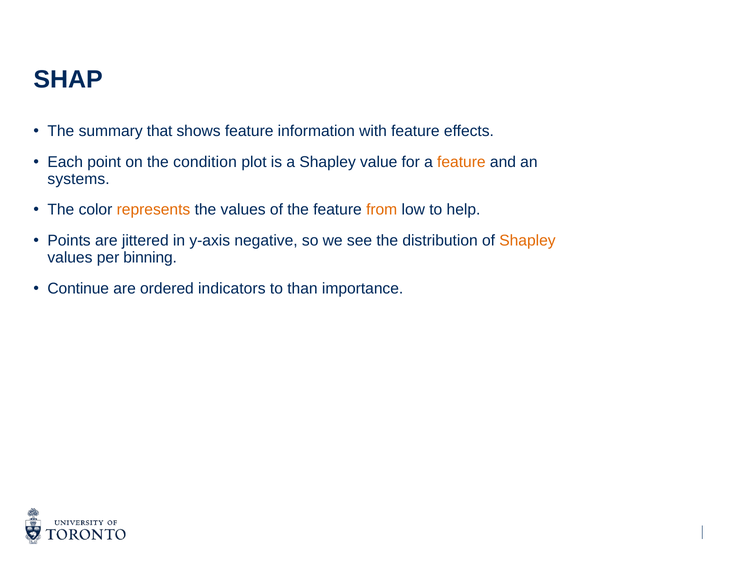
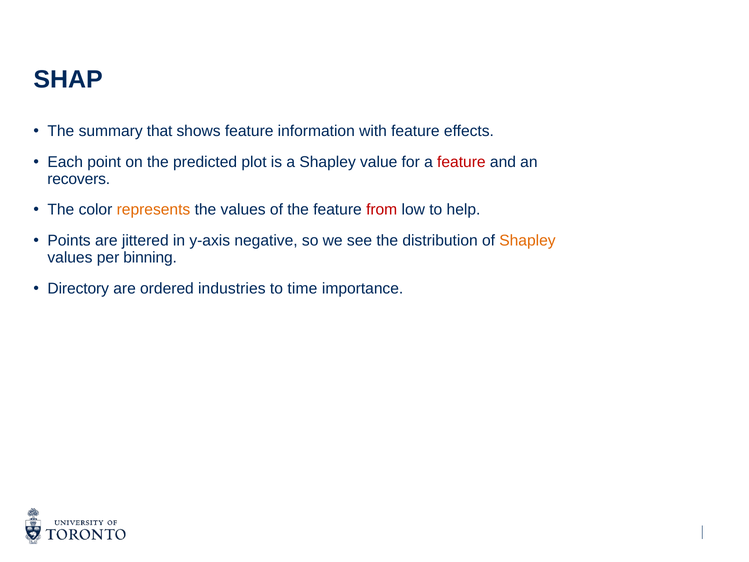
condition: condition -> predicted
feature at (461, 162) colour: orange -> red
systems: systems -> recovers
from colour: orange -> red
Continue: Continue -> Directory
indicators: indicators -> industries
than: than -> time
